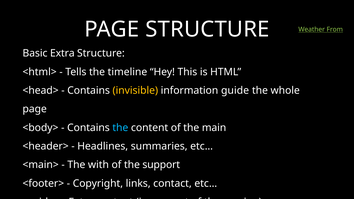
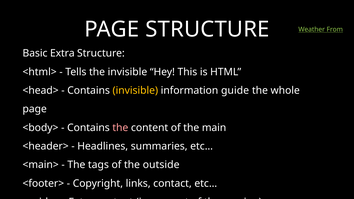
the timeline: timeline -> invisible
the at (120, 128) colour: light blue -> pink
with: with -> tags
the support: support -> outside
